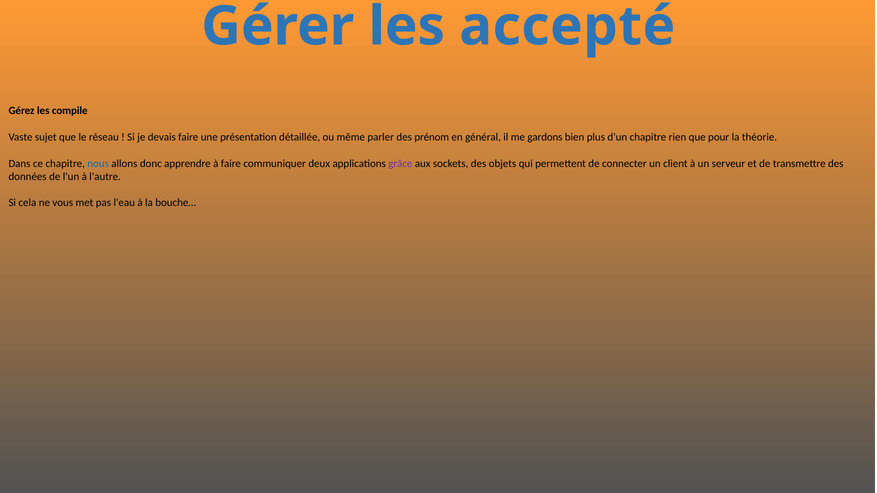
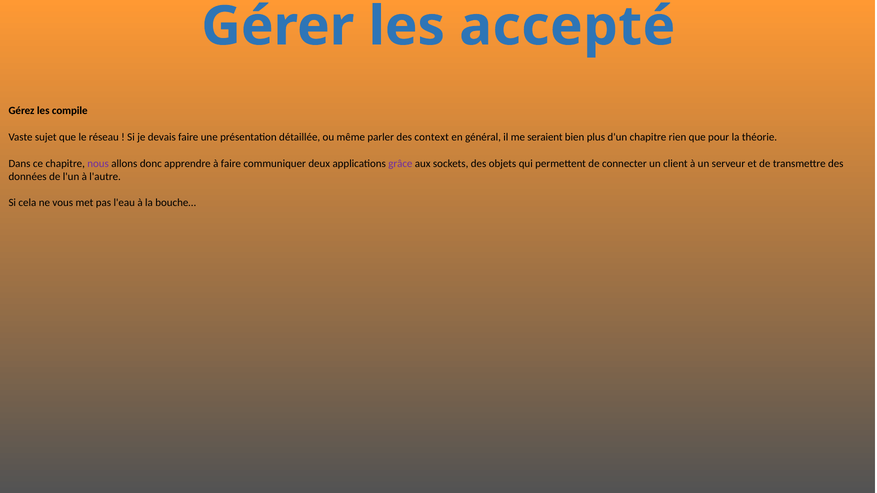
prénom: prénom -> context
gardons: gardons -> seraient
nous colour: blue -> purple
